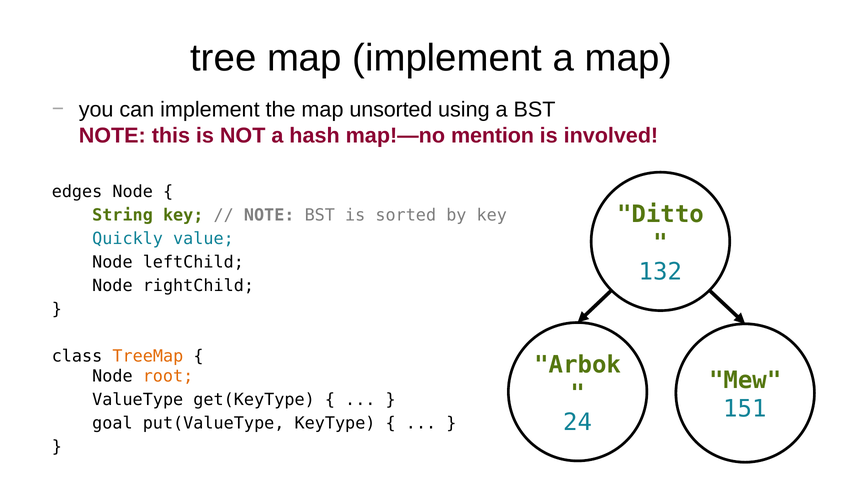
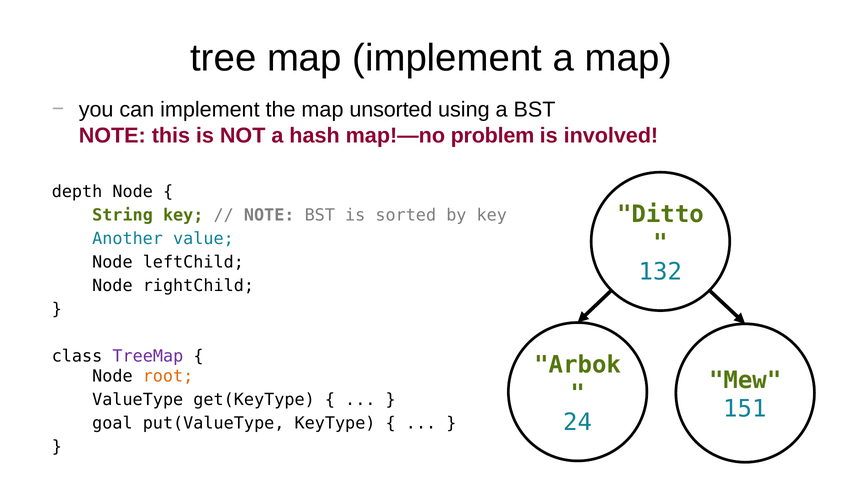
mention: mention -> problem
edges: edges -> depth
Quickly: Quickly -> Another
TreeMap colour: orange -> purple
